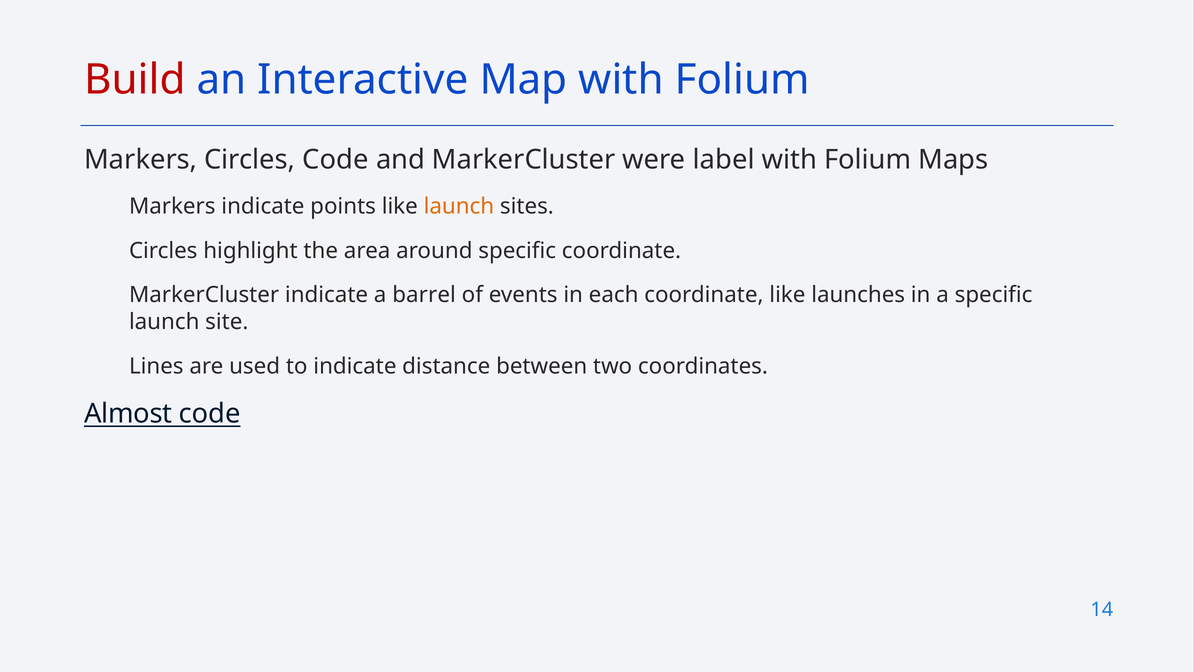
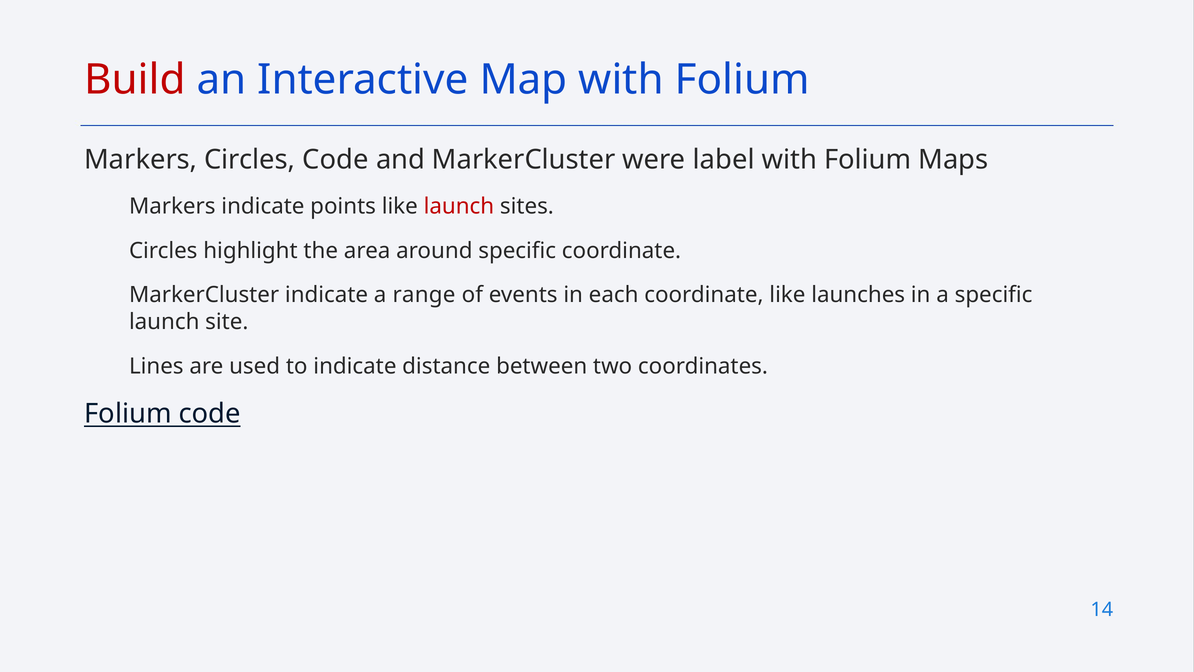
launch at (459, 206) colour: orange -> red
barrel: barrel -> range
Almost at (128, 414): Almost -> Folium
